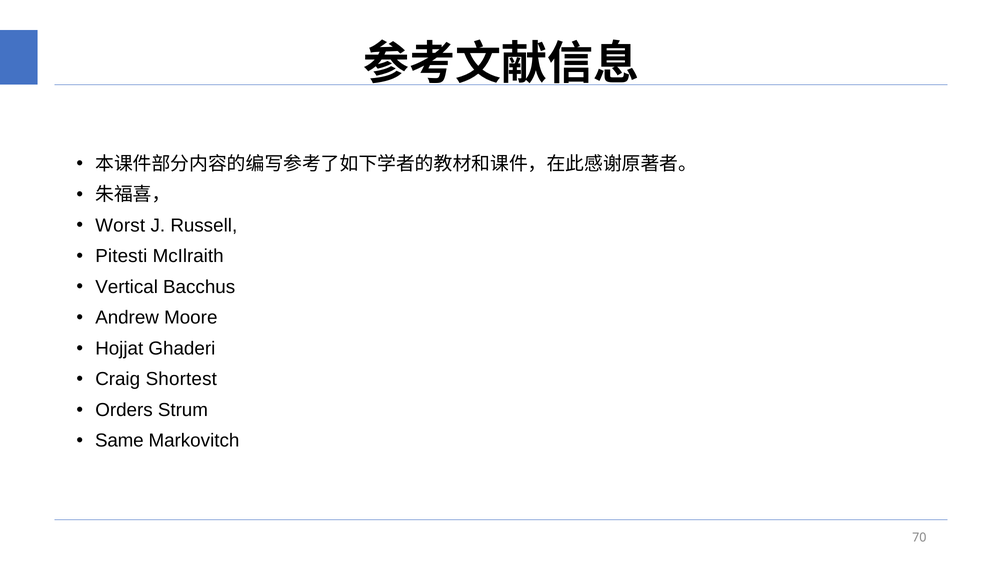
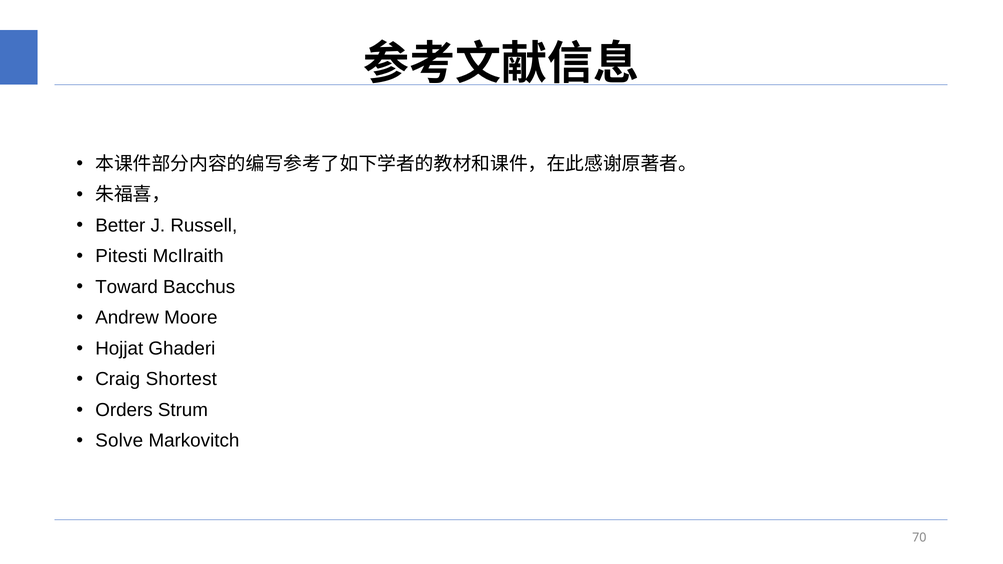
Worst: Worst -> Better
Vertical: Vertical -> Toward
Same: Same -> Solve
